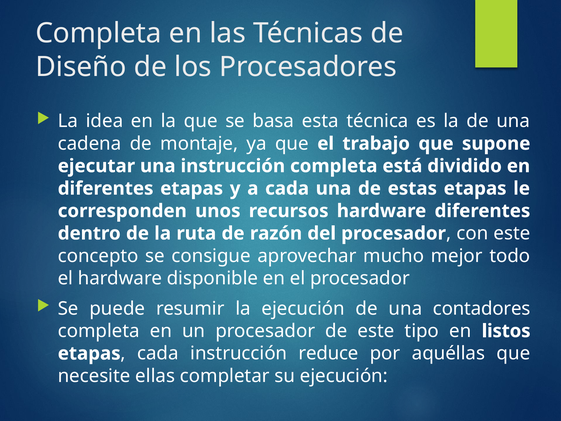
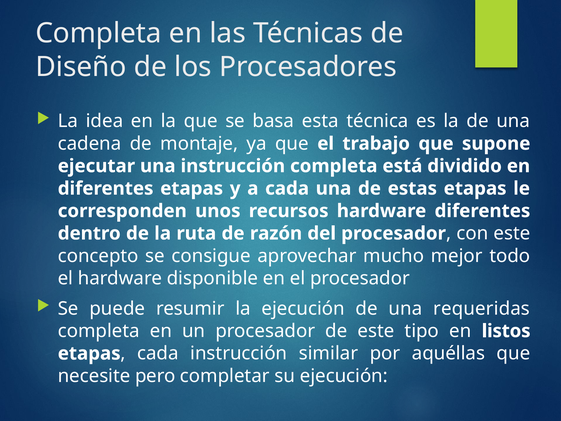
contadores: contadores -> requeridas
reduce: reduce -> similar
ellas: ellas -> pero
